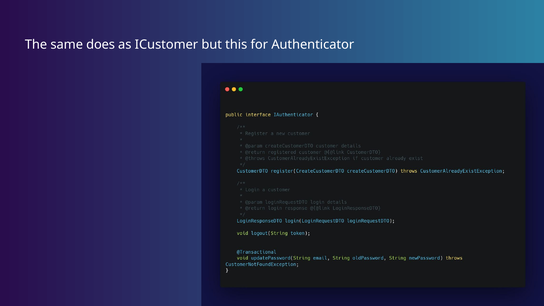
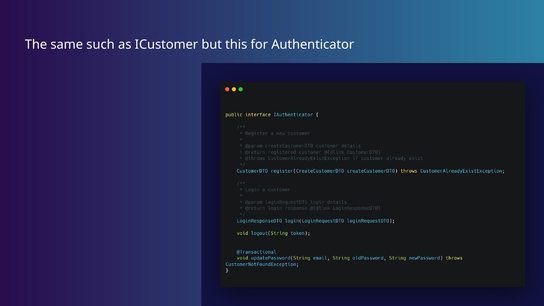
does: does -> such
